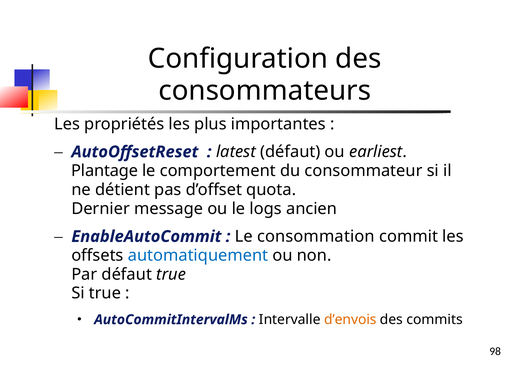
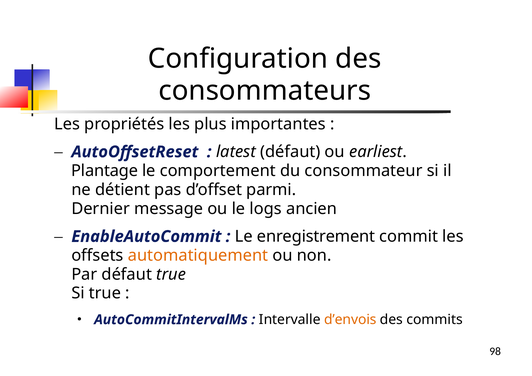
quota: quota -> parmi
consommation: consommation -> enregistrement
automatiquement colour: blue -> orange
